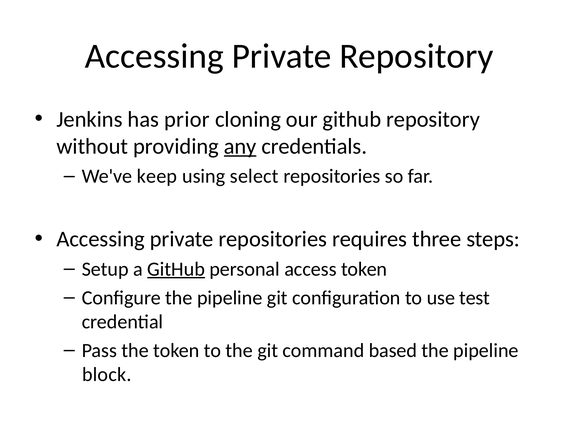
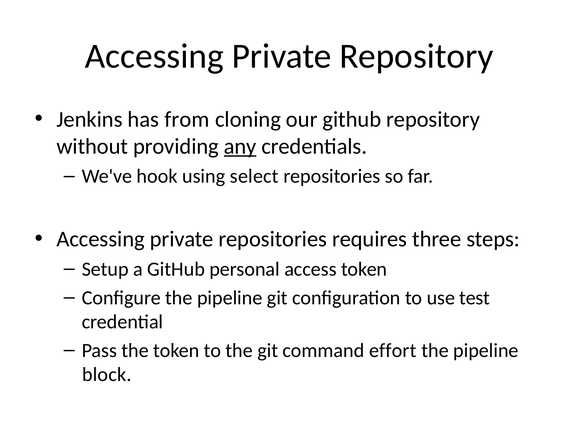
prior: prior -> from
keep: keep -> hook
GitHub at (176, 269) underline: present -> none
based: based -> effort
